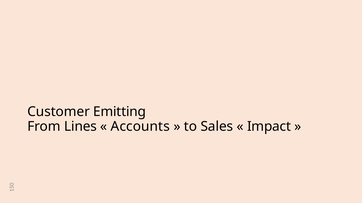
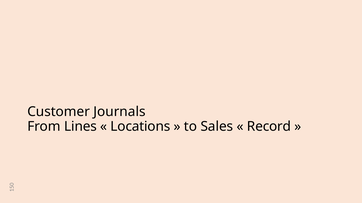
Emitting: Emitting -> Journals
Accounts: Accounts -> Locations
Impact: Impact -> Record
